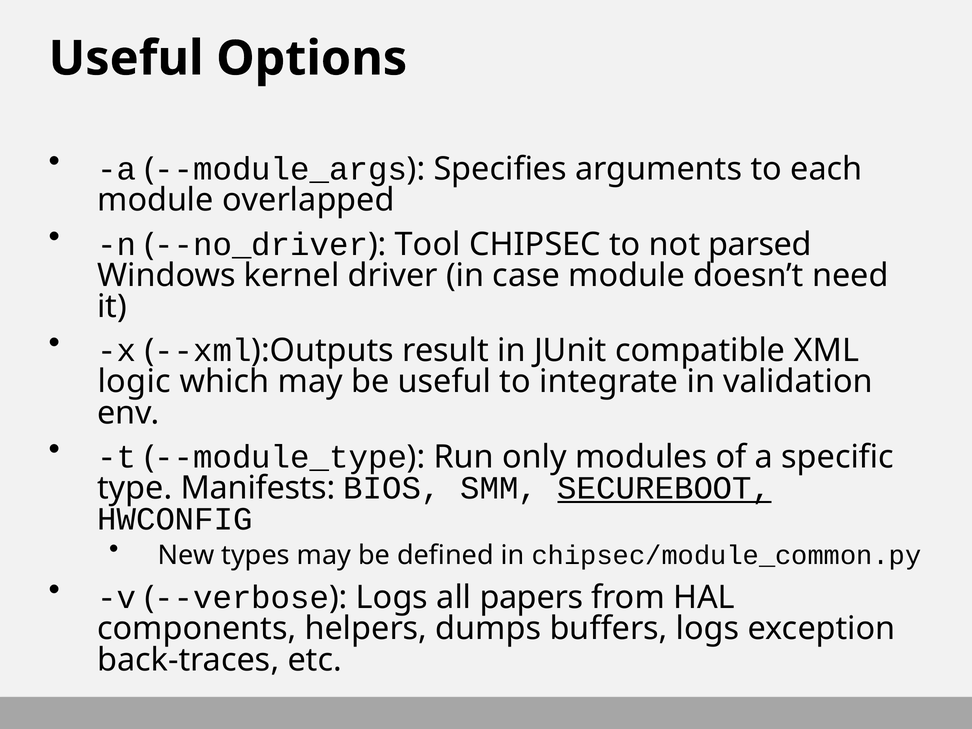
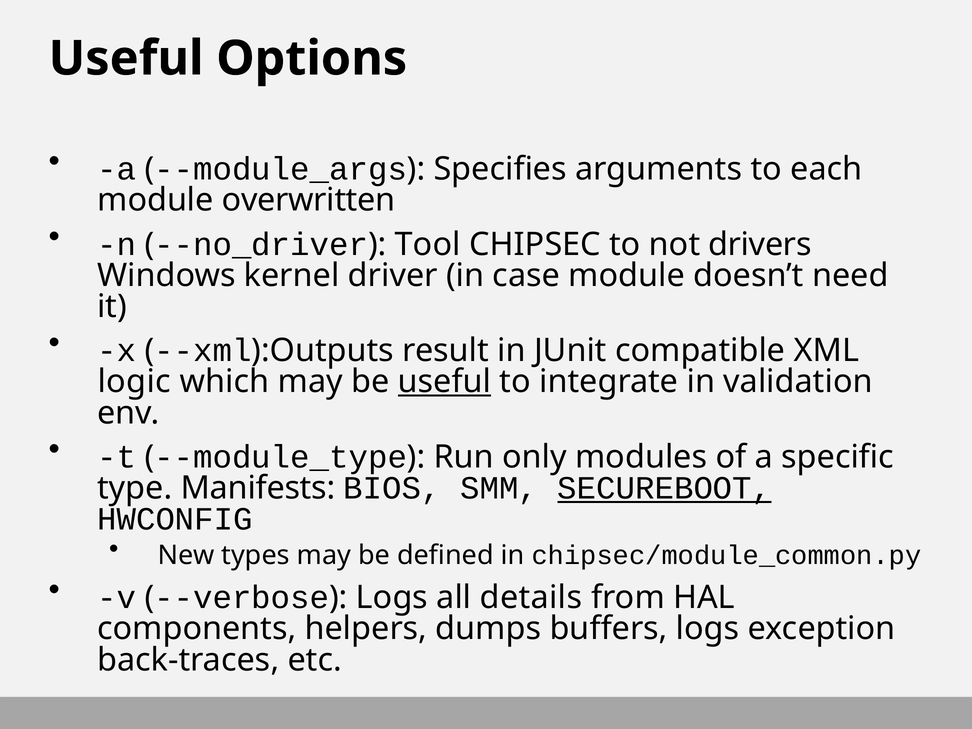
overlapped: overlapped -> overwritten
parsed: parsed -> drivers
useful at (445, 382) underline: none -> present
papers: papers -> details
